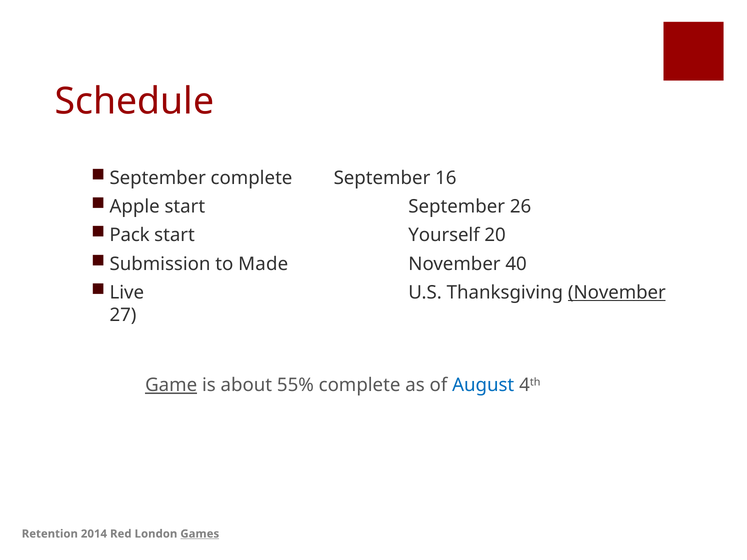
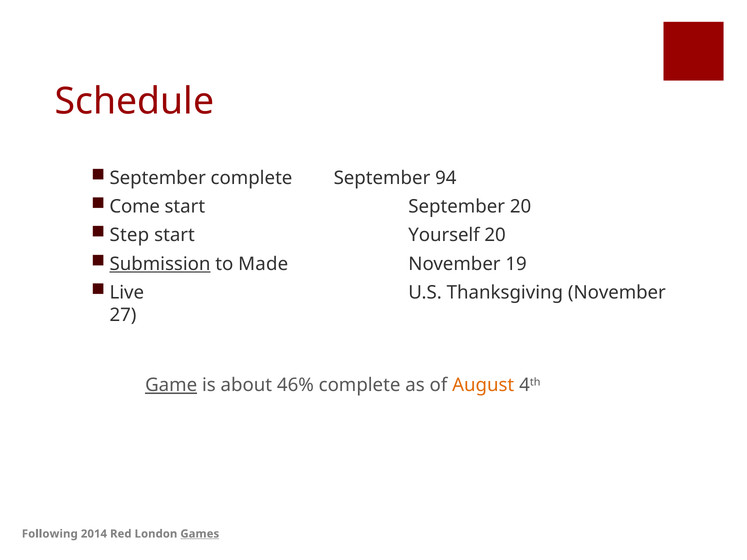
16: 16 -> 94
Apple: Apple -> Come
September 26: 26 -> 20
Pack: Pack -> Step
Submission underline: none -> present
40: 40 -> 19
November at (617, 293) underline: present -> none
55%: 55% -> 46%
August colour: blue -> orange
Retention: Retention -> Following
